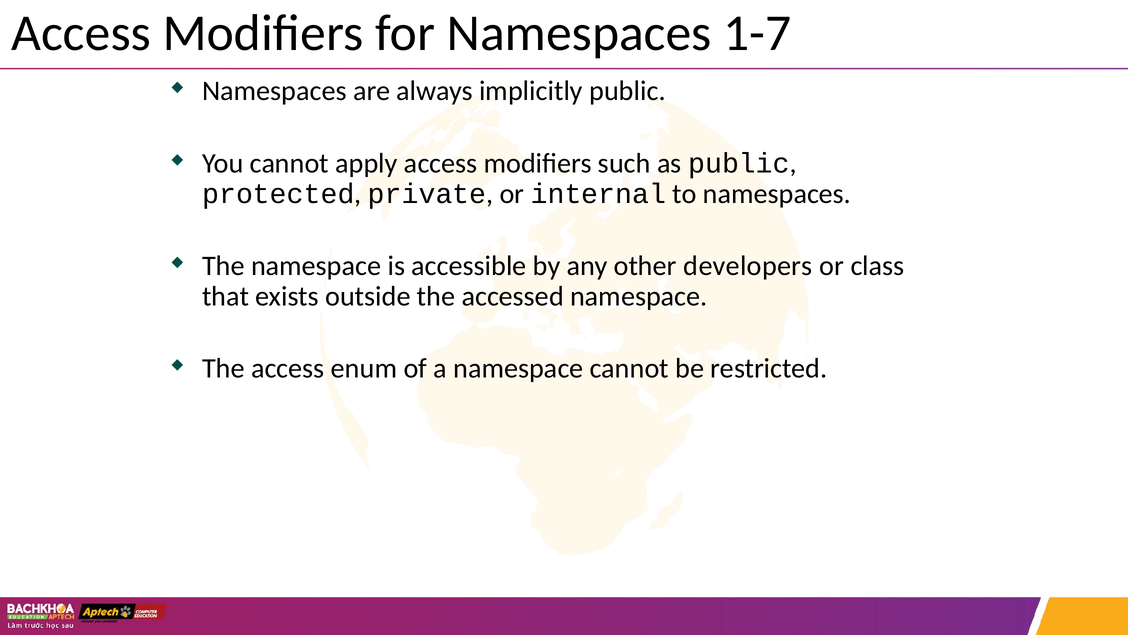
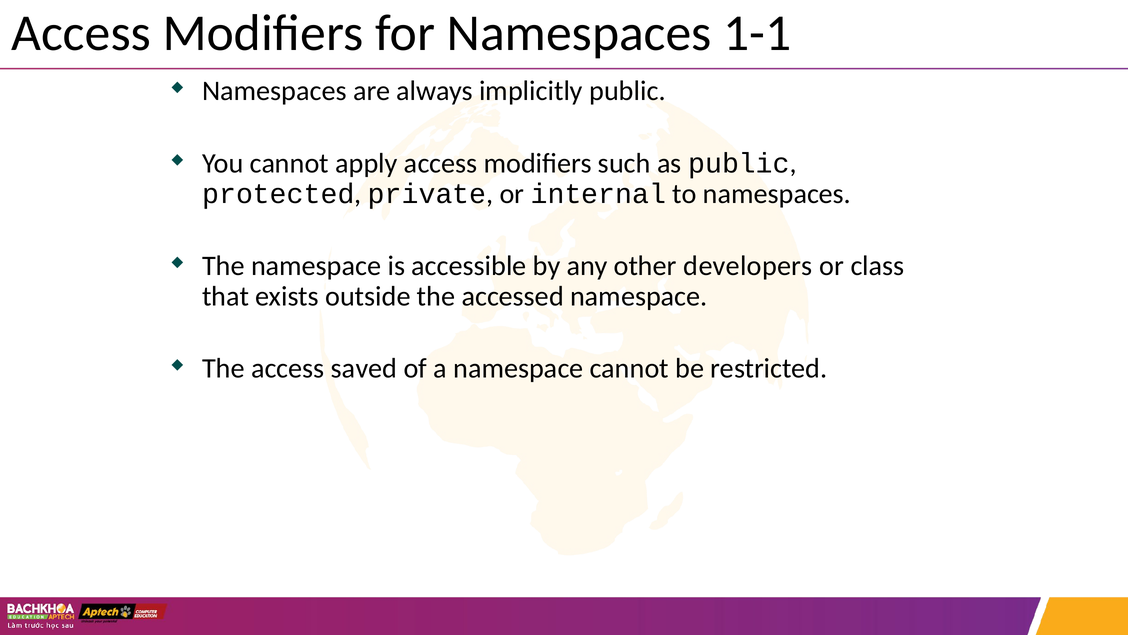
1-7: 1-7 -> 1-1
enum: enum -> saved
